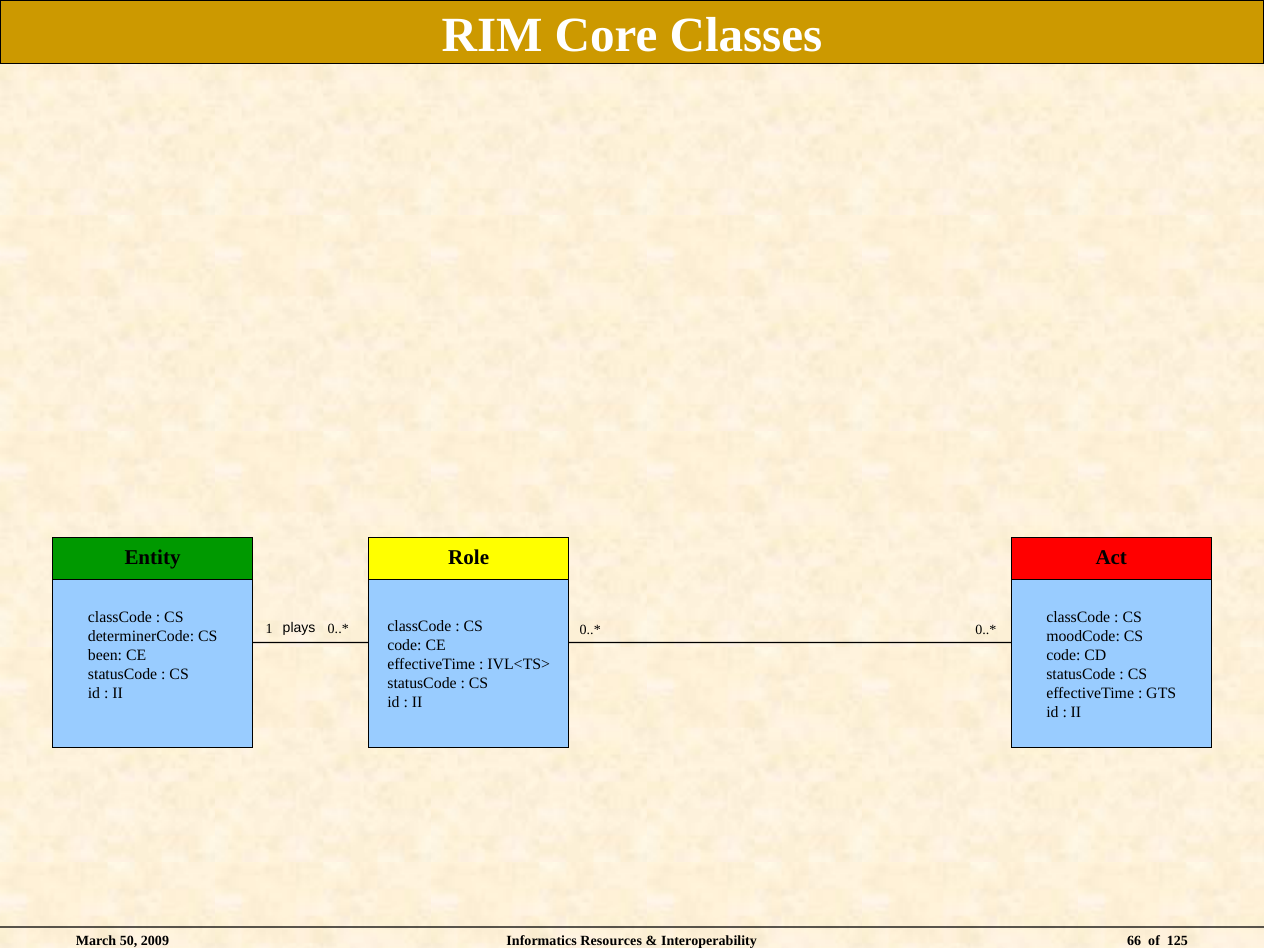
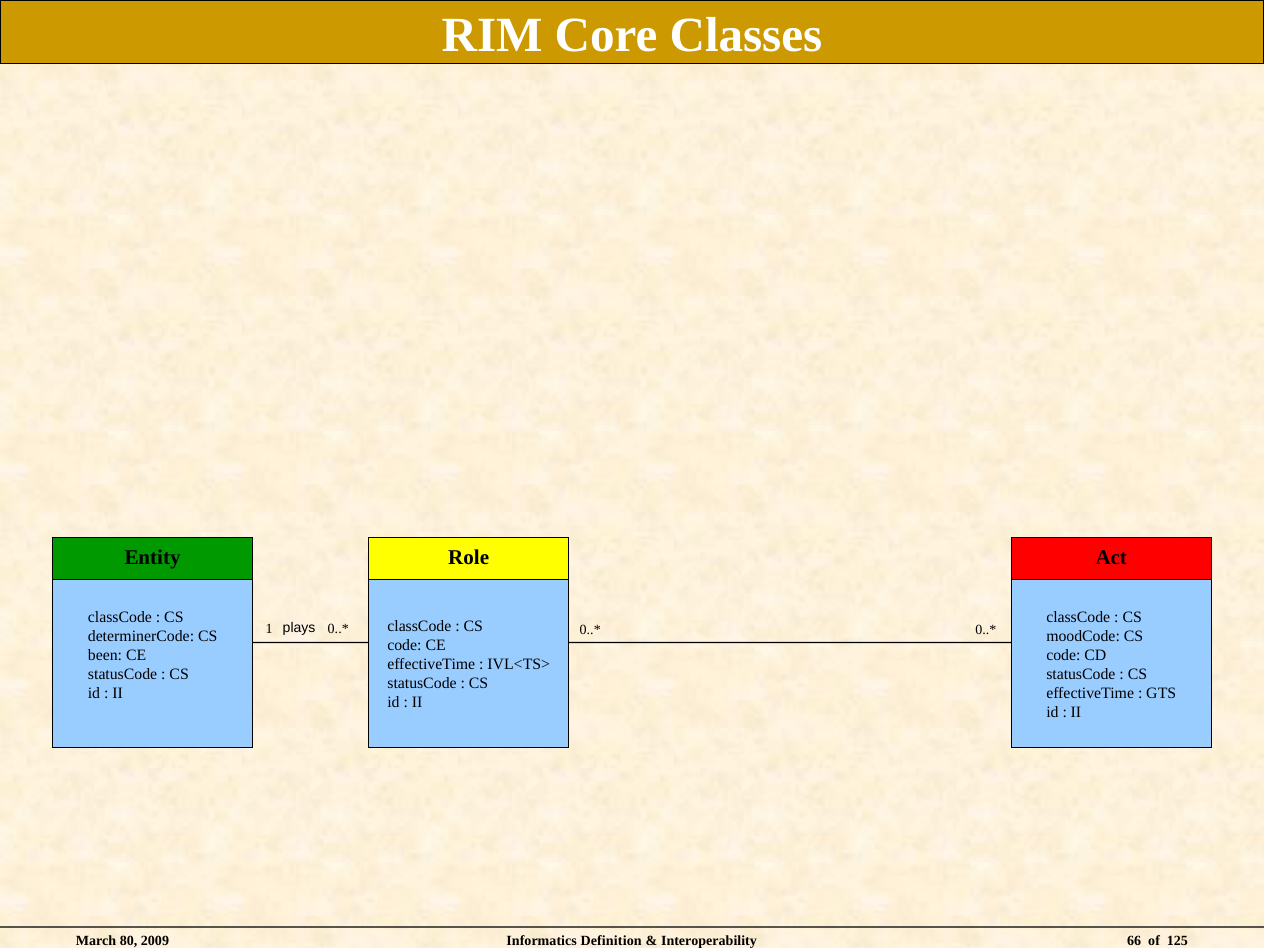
50: 50 -> 80
Resources: Resources -> Definition
